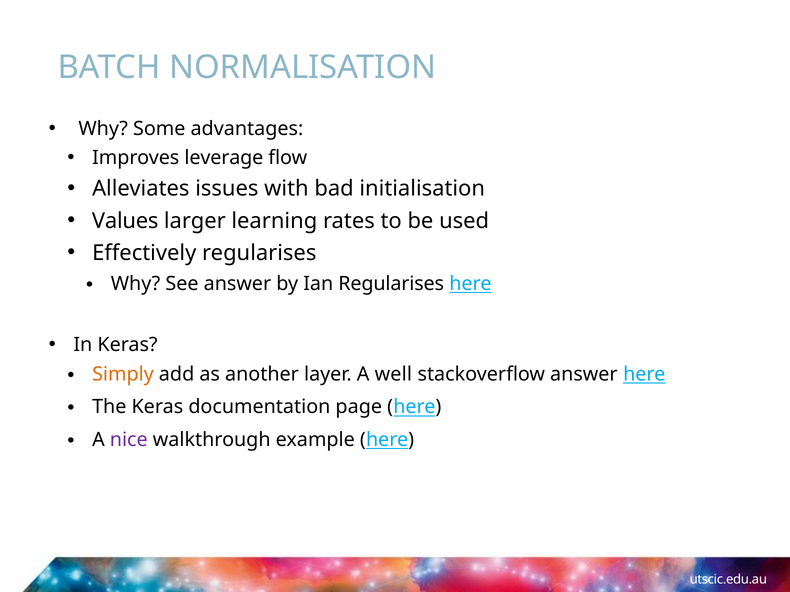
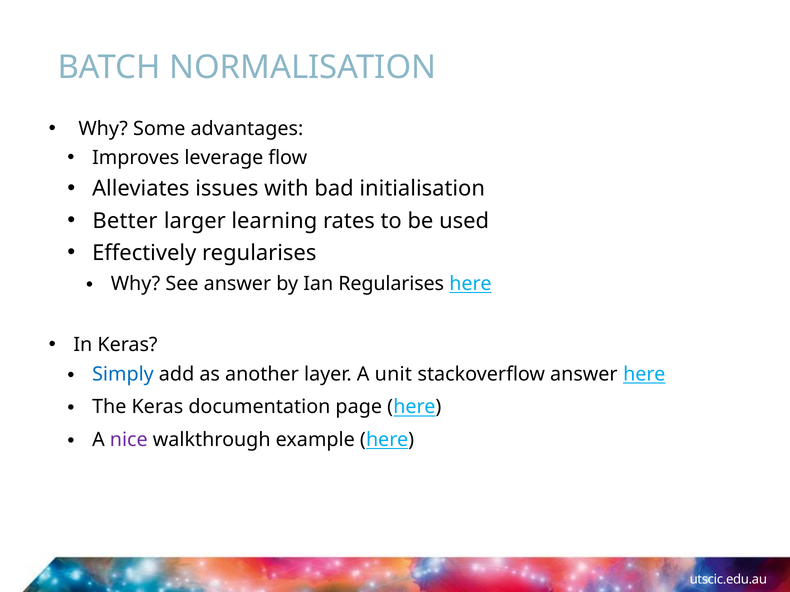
Values: Values -> Better
Simply colour: orange -> blue
well: well -> unit
